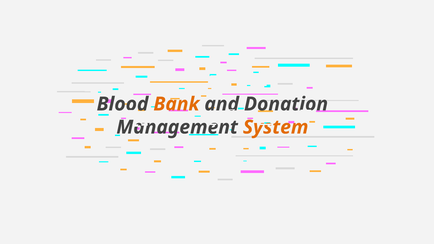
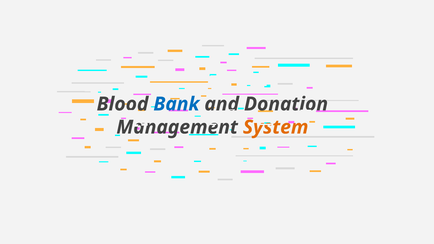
Bank colour: orange -> blue
